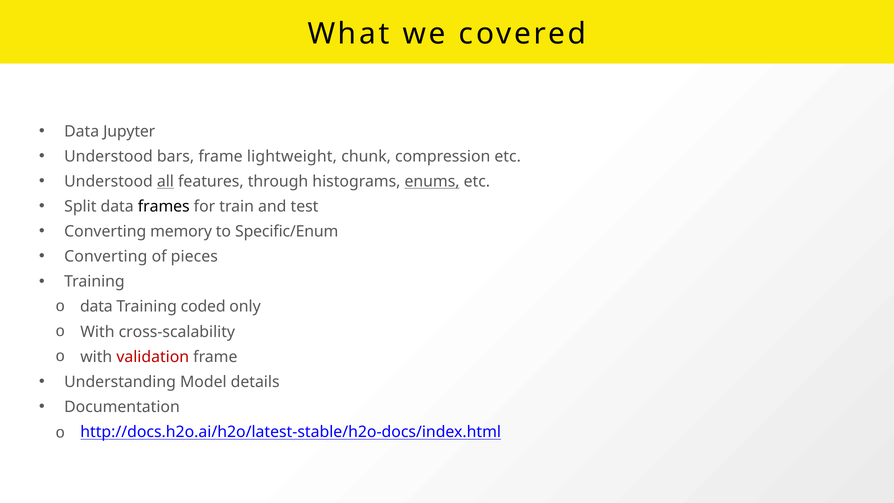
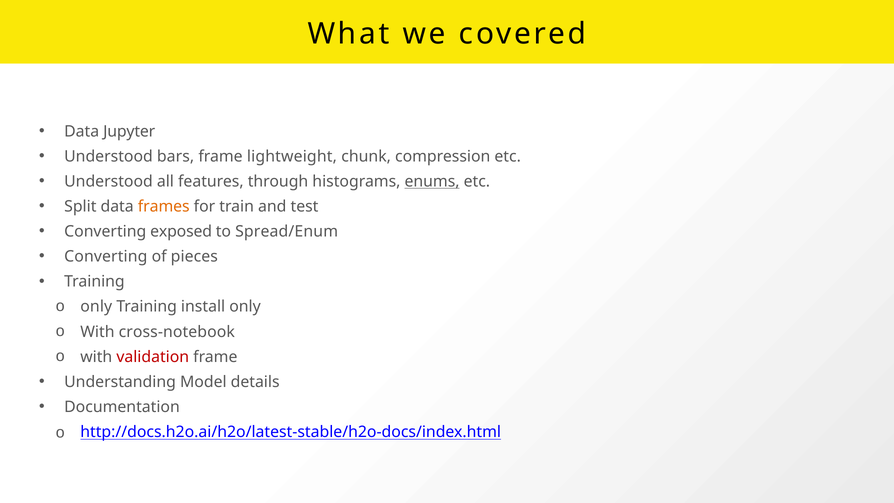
all underline: present -> none
frames colour: black -> orange
memory: memory -> exposed
Specific/Enum: Specific/Enum -> Spread/Enum
data at (96, 307): data -> only
coded: coded -> install
cross-scalability: cross-scalability -> cross-notebook
